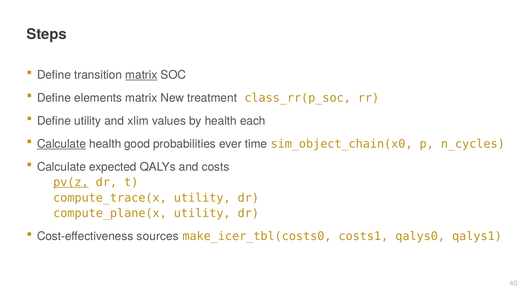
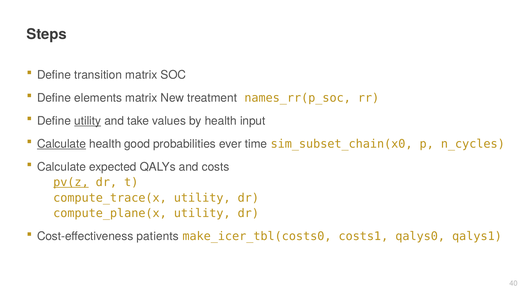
matrix at (141, 75) underline: present -> none
class_rr(p_soc: class_rr(p_soc -> names_rr(p_soc
utility at (88, 121) underline: none -> present
xlim: xlim -> take
each: each -> input
sim_object_chain(x0: sim_object_chain(x0 -> sim_subset_chain(x0
sources: sources -> patients
